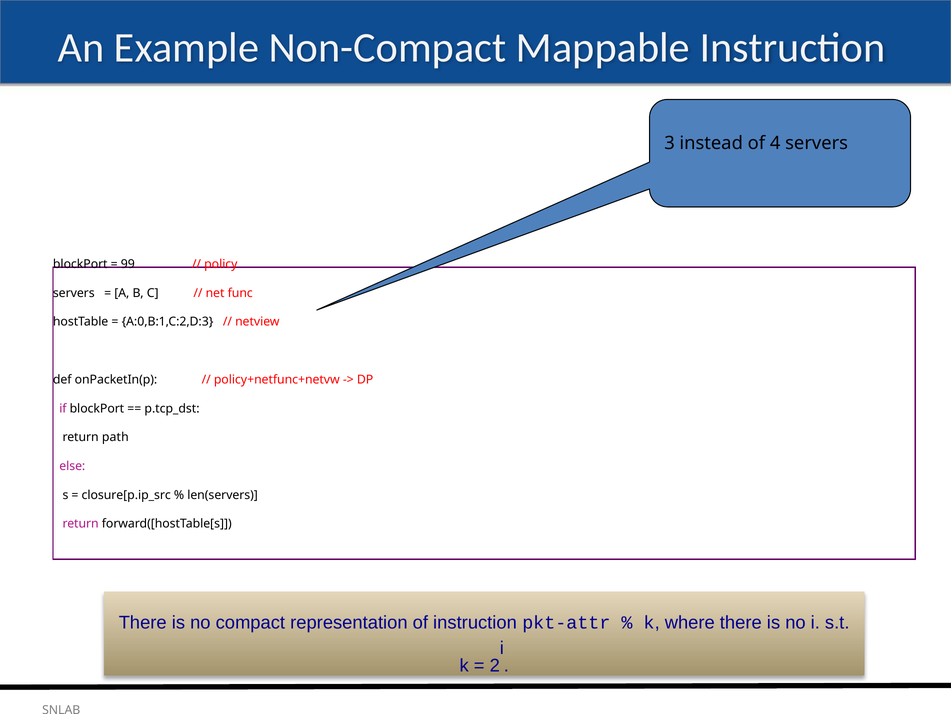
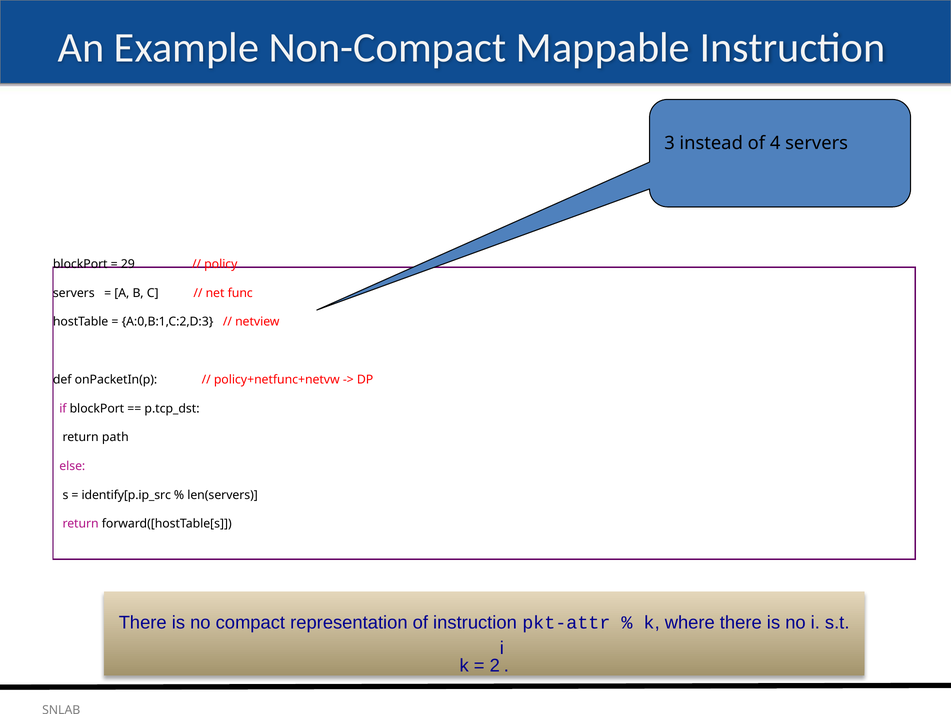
99: 99 -> 29
closure[p.ip_src: closure[p.ip_src -> identify[p.ip_src
